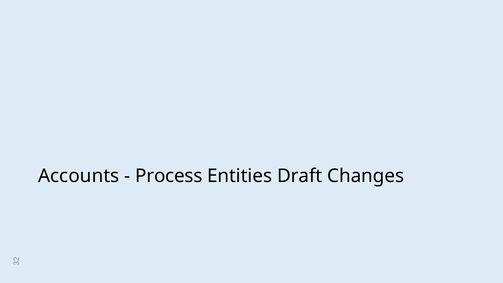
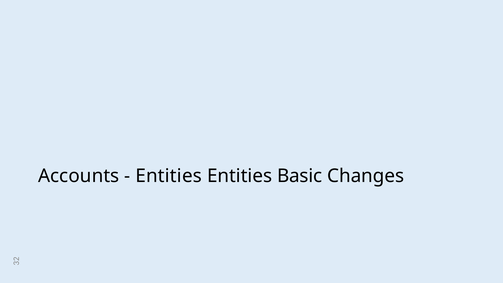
Process at (169, 176): Process -> Entities
Draft: Draft -> Basic
